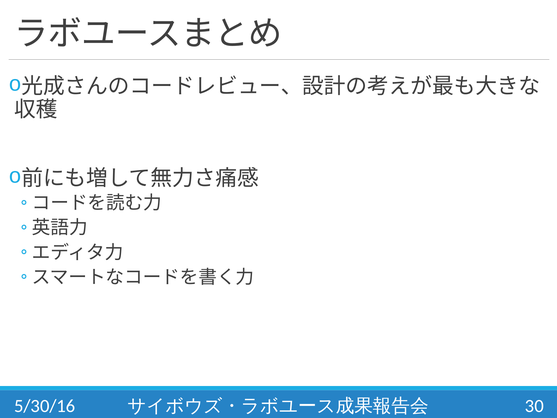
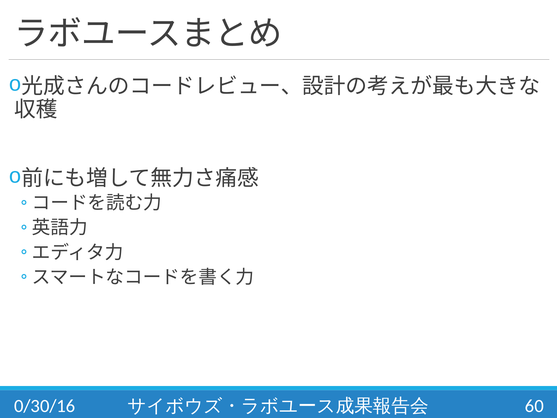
5/30/16: 5/30/16 -> 0/30/16
30: 30 -> 60
